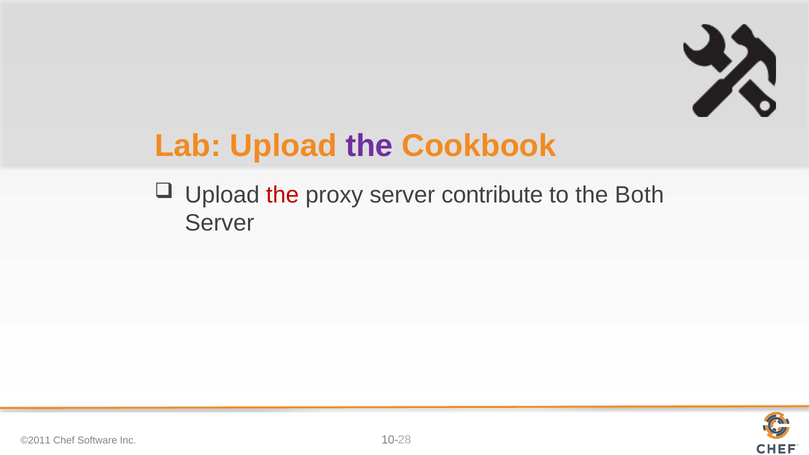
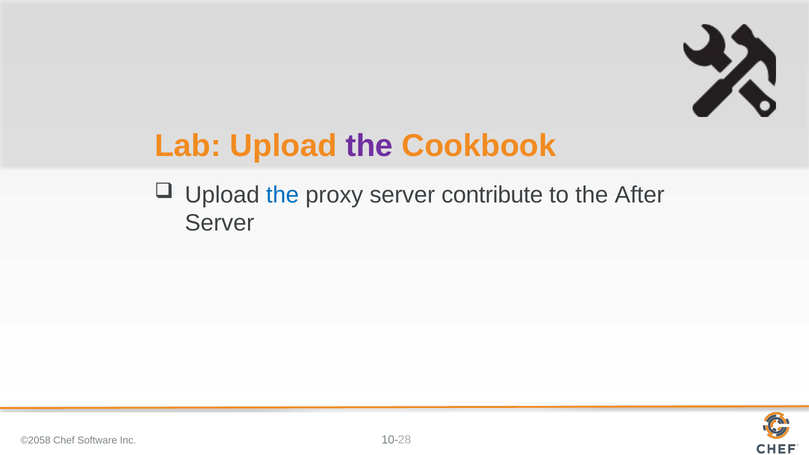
the at (283, 195) colour: red -> blue
Both: Both -> After
©2011: ©2011 -> ©2058
